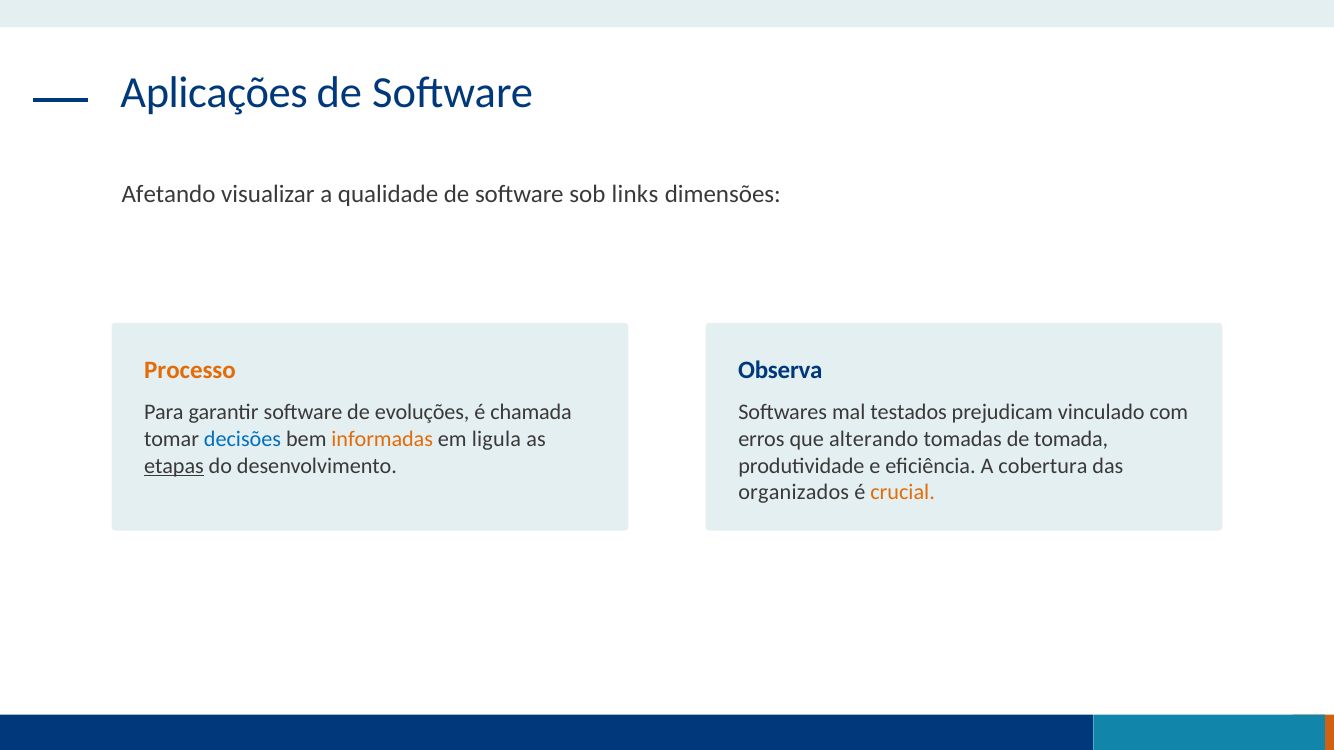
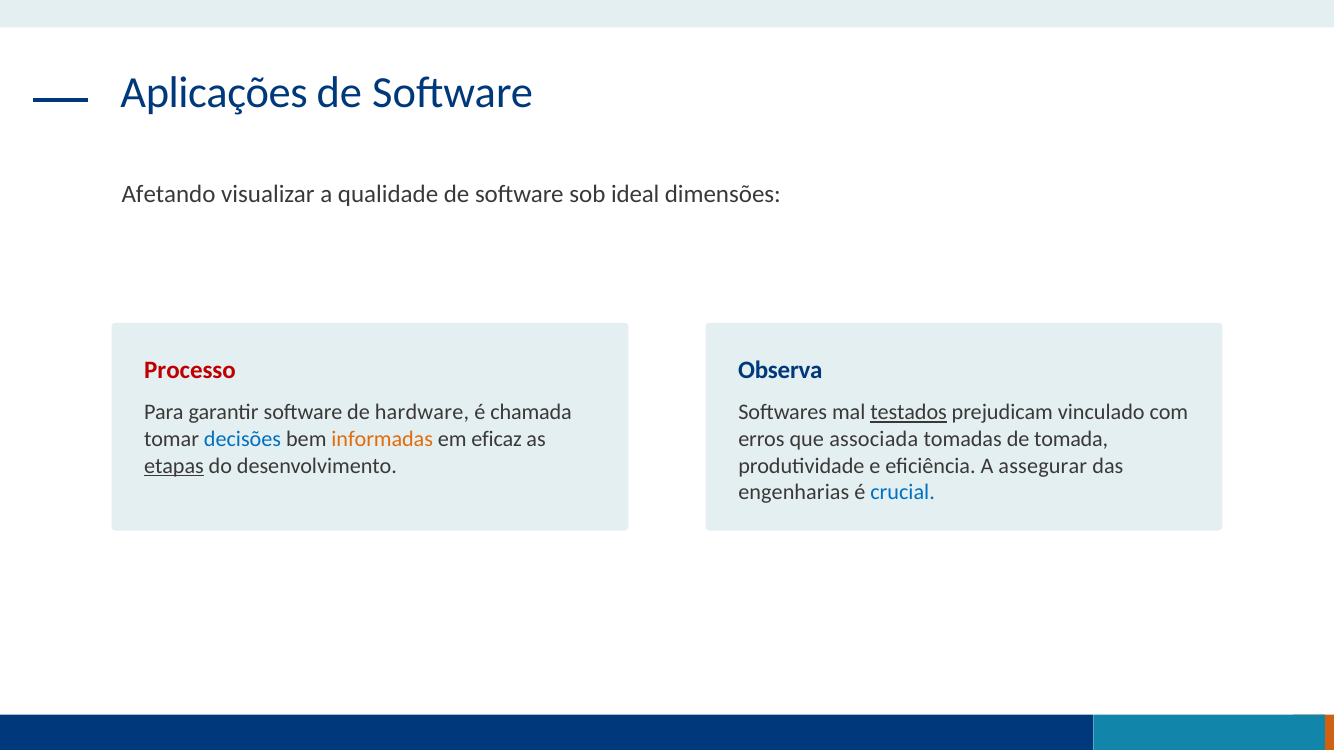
links: links -> ideal
Processo colour: orange -> red
evoluções: evoluções -> hardware
testados underline: none -> present
ligula: ligula -> eficaz
alterando: alterando -> associada
cobertura: cobertura -> assegurar
organizados: organizados -> engenharias
crucial colour: orange -> blue
